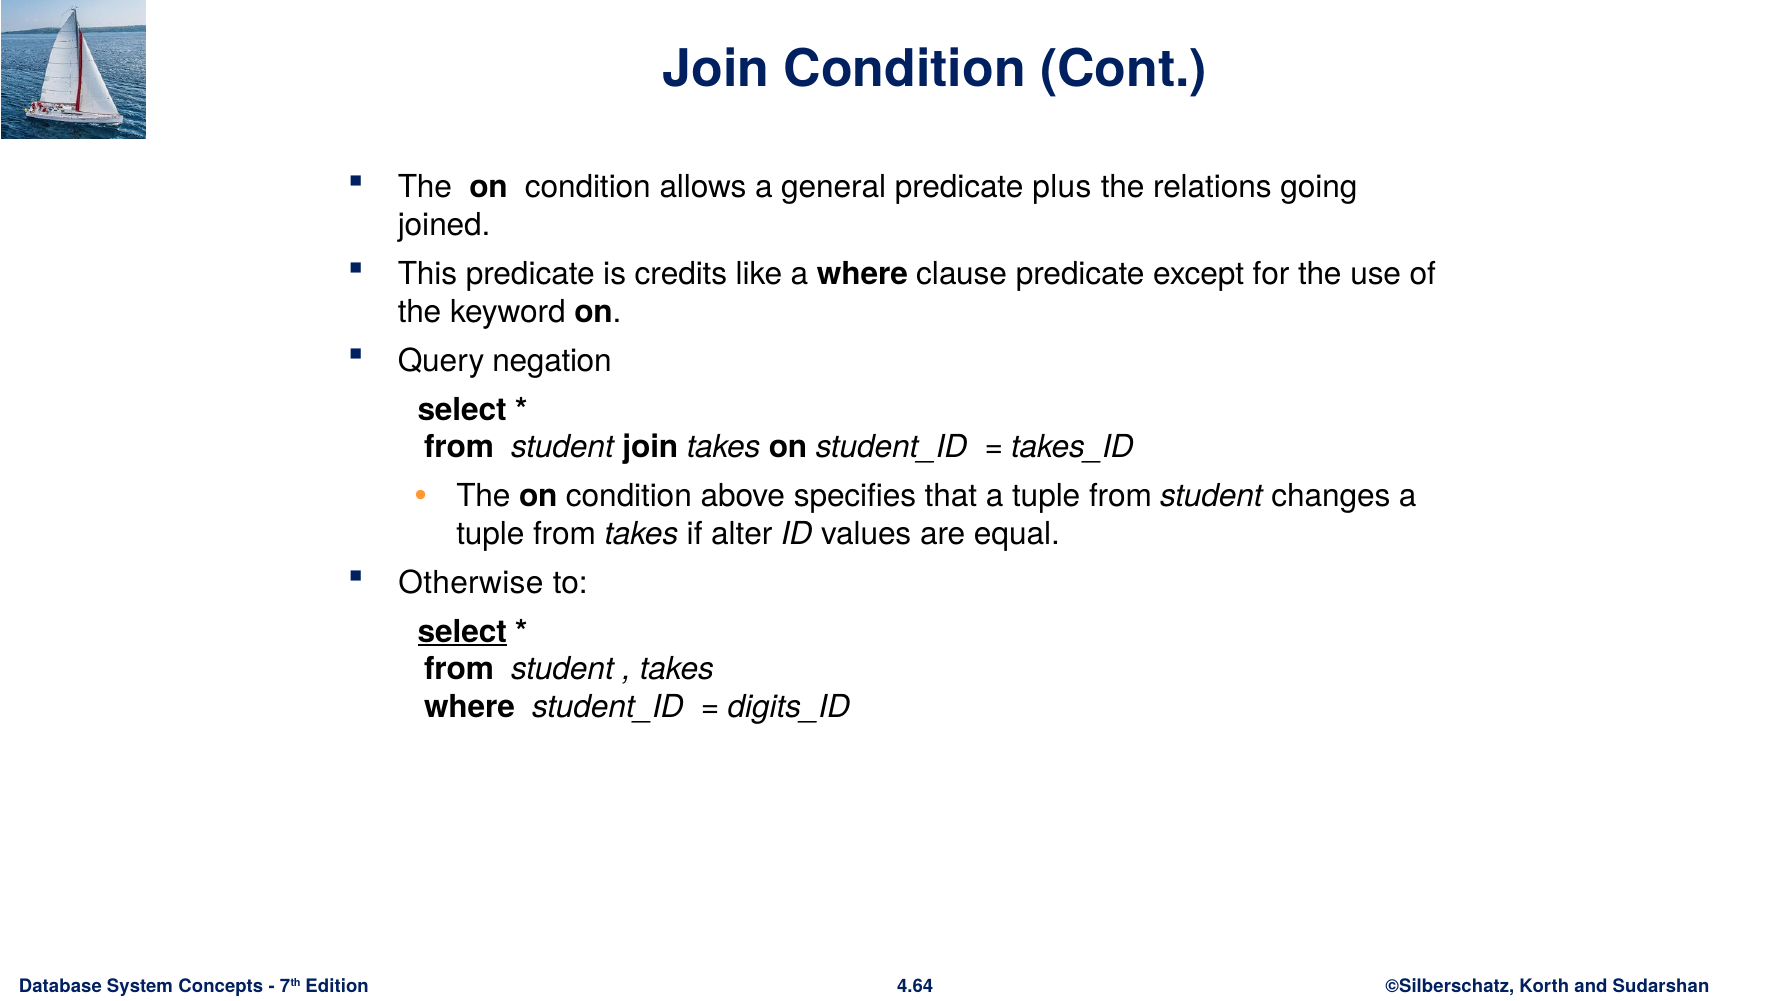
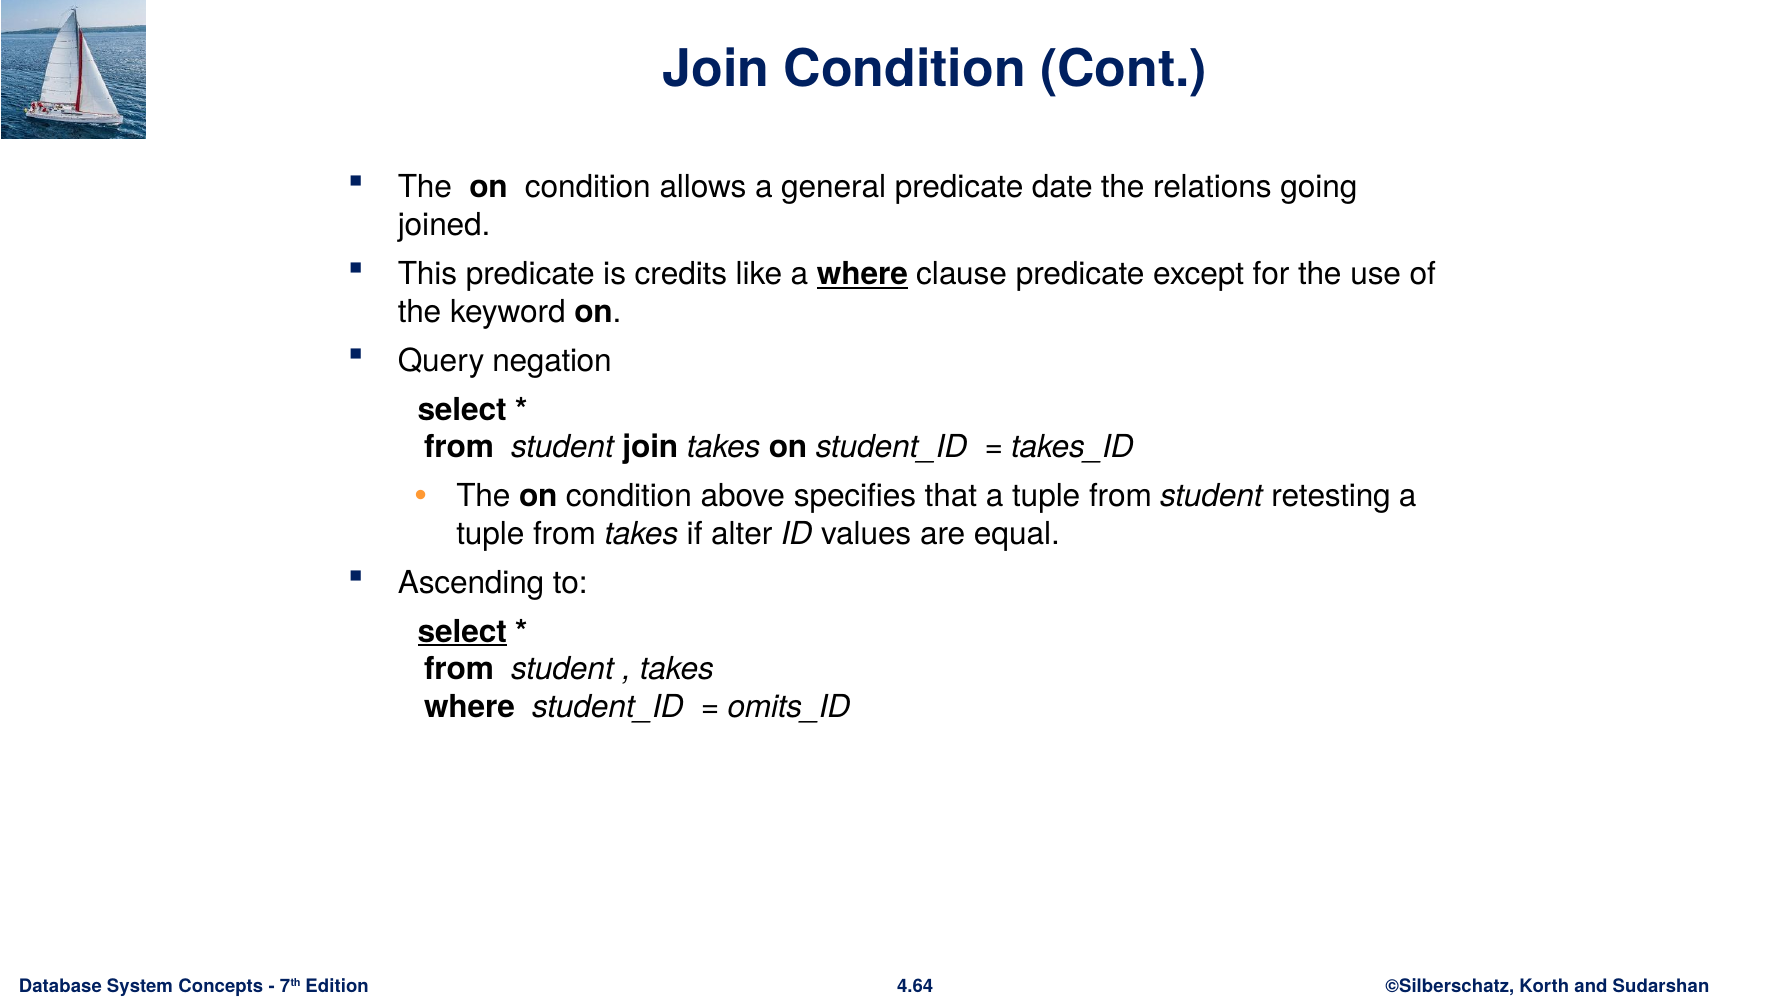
plus: plus -> date
where at (862, 274) underline: none -> present
changes: changes -> retesting
Otherwise: Otherwise -> Ascending
digits_ID: digits_ID -> omits_ID
